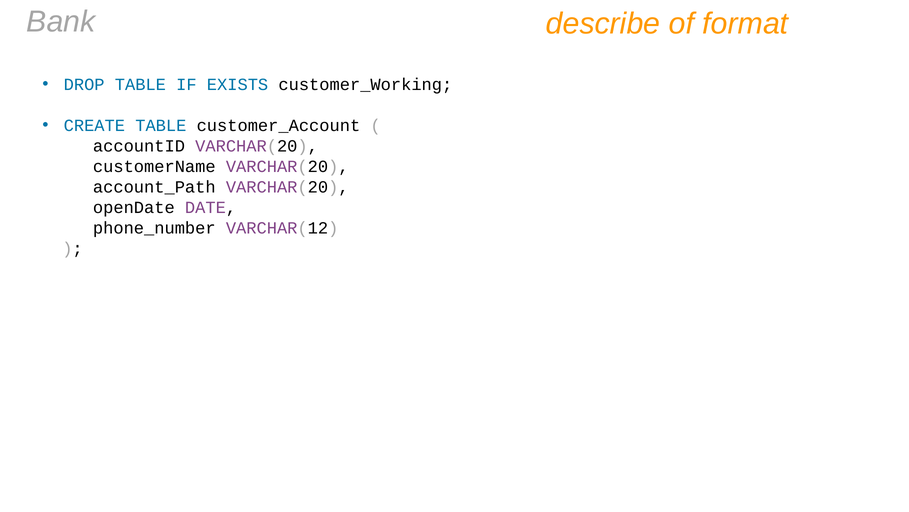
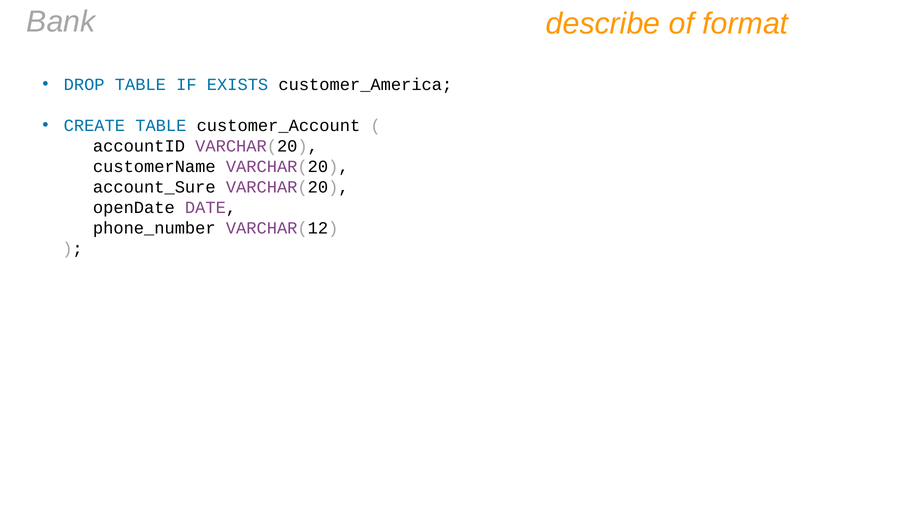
customer_Working: customer_Working -> customer_America
account_Path: account_Path -> account_Sure
